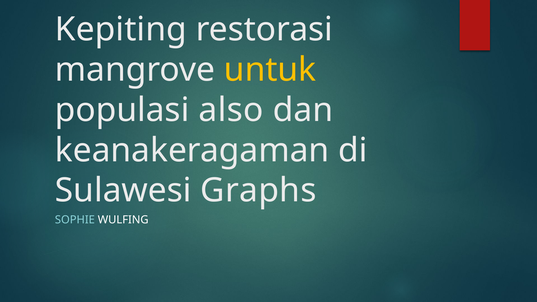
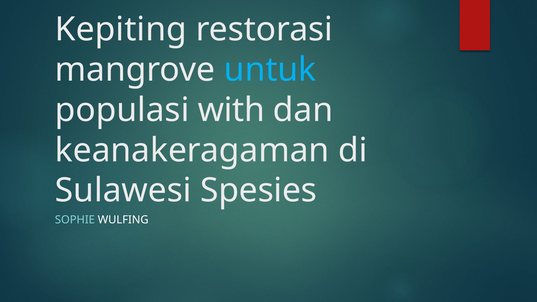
untuk colour: yellow -> light blue
also: also -> with
Graphs: Graphs -> Spesies
